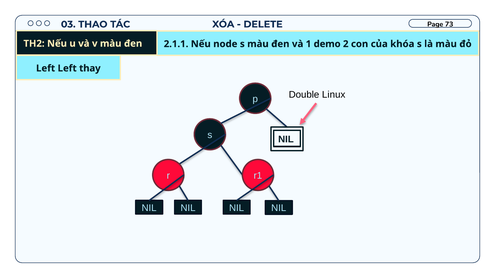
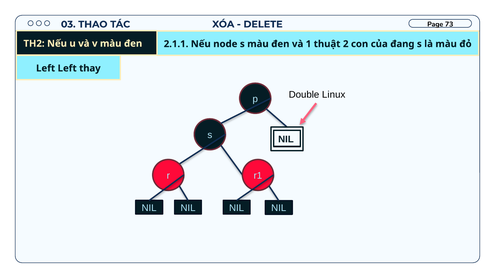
demo: demo -> thuật
khóa: khóa -> đang
